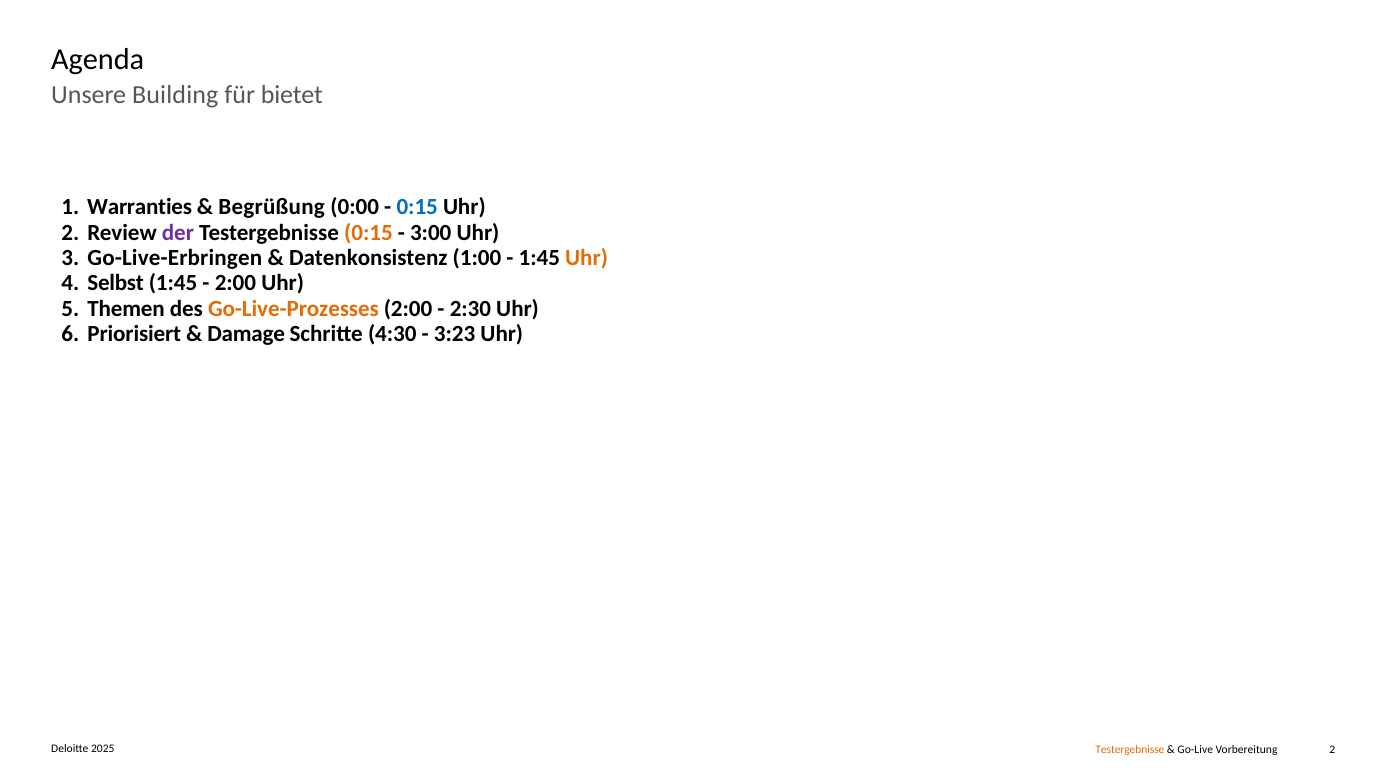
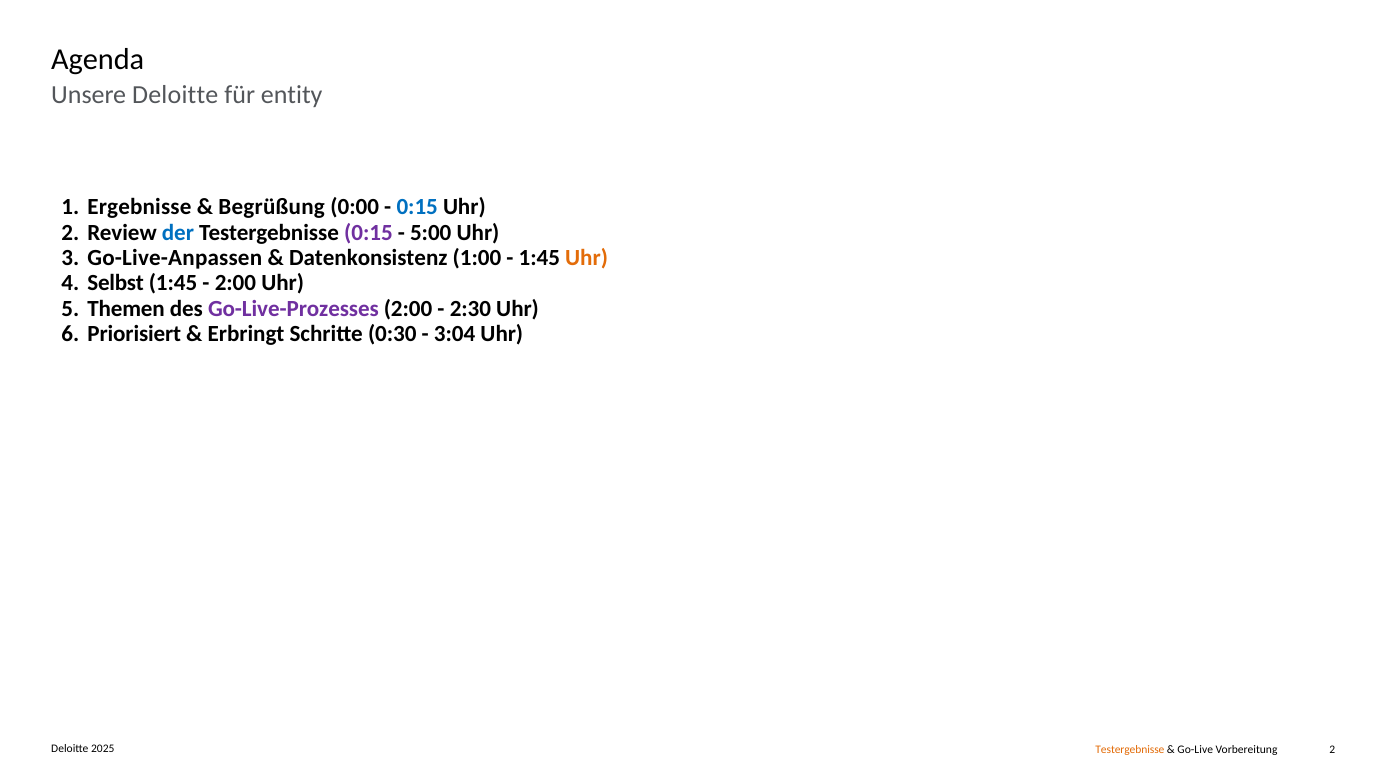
Unsere Building: Building -> Deloitte
bietet: bietet -> entity
Warranties: Warranties -> Ergebnisse
der colour: purple -> blue
0:15 at (368, 233) colour: orange -> purple
3:00: 3:00 -> 5:00
Go-Live-Erbringen: Go-Live-Erbringen -> Go-Live-Anpassen
Go-Live-Prozesses colour: orange -> purple
Damage: Damage -> Erbringt
4:30: 4:30 -> 0:30
3:23: 3:23 -> 3:04
